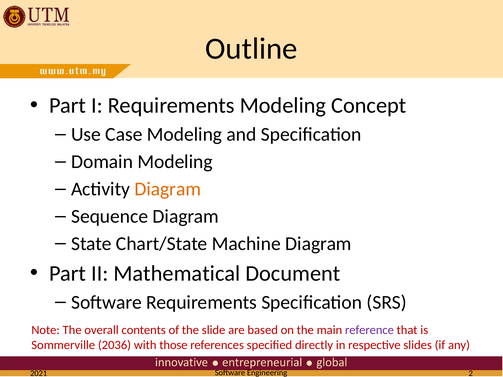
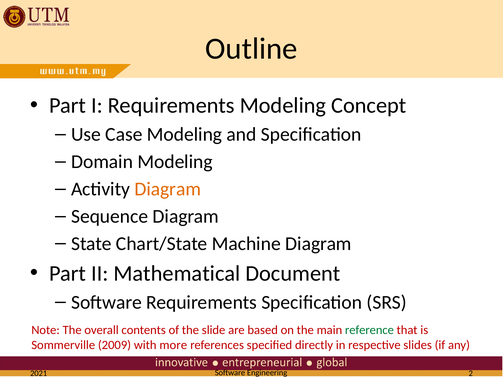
reference colour: purple -> green
2036: 2036 -> 2009
those: those -> more
